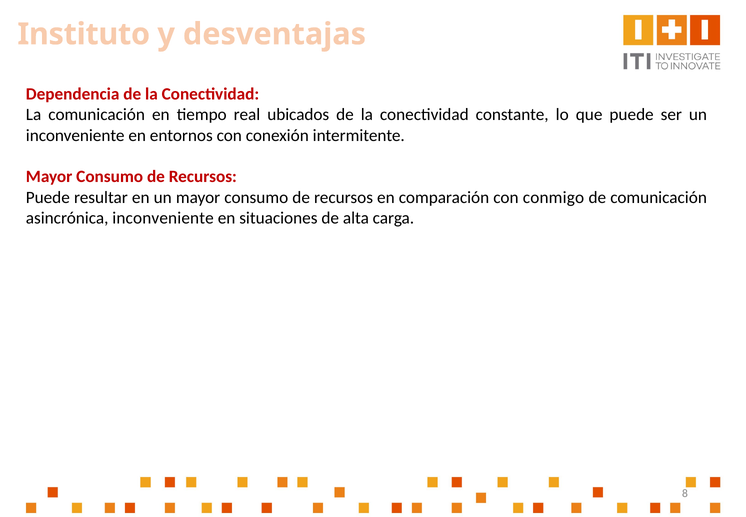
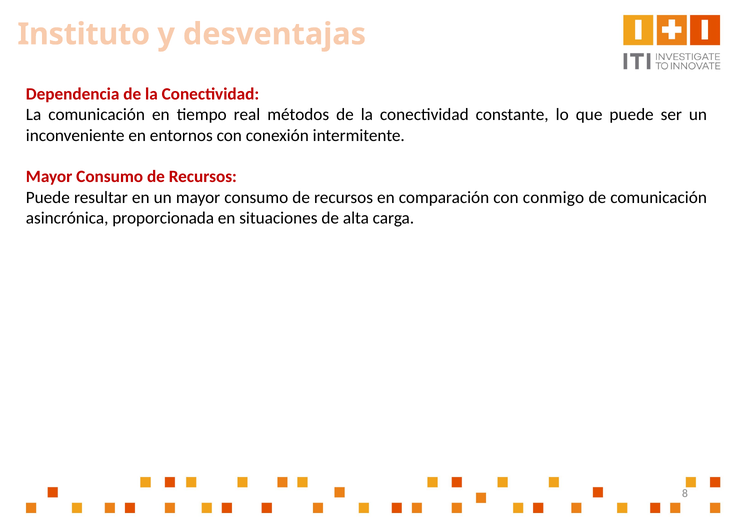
ubicados: ubicados -> métodos
asincrónica inconveniente: inconveniente -> proporcionada
